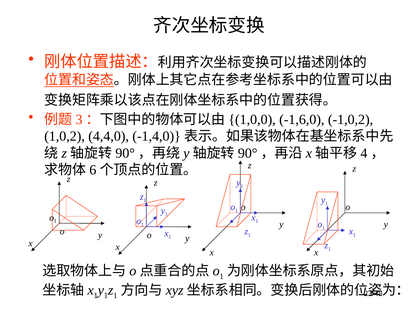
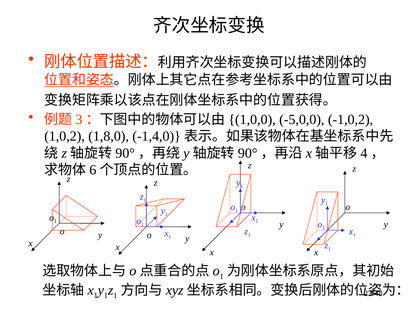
-1,6,0: -1,6,0 -> -5,0,0
4,4,0: 4,4,0 -> 1,8,0
